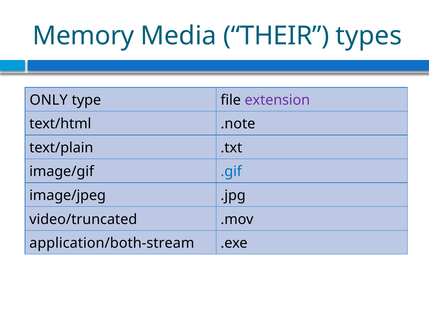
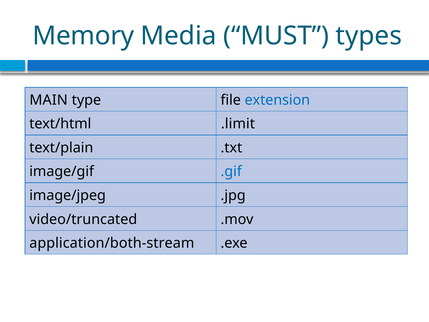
THEIR: THEIR -> MUST
ONLY: ONLY -> MAIN
extension colour: purple -> blue
.note: .note -> .limit
